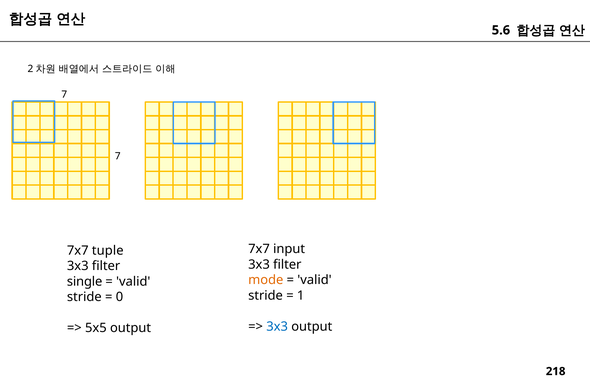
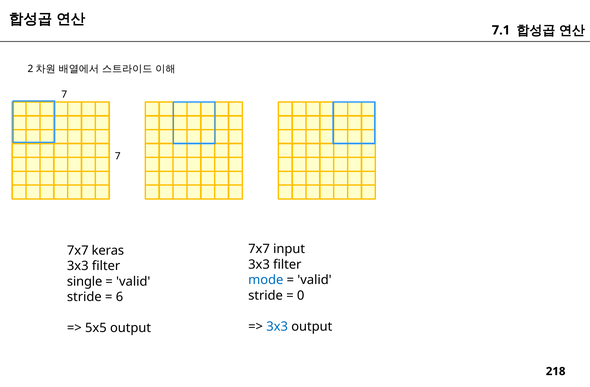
5.6: 5.6 -> 7.1
tuple: tuple -> keras
mode colour: orange -> blue
1: 1 -> 0
0: 0 -> 6
